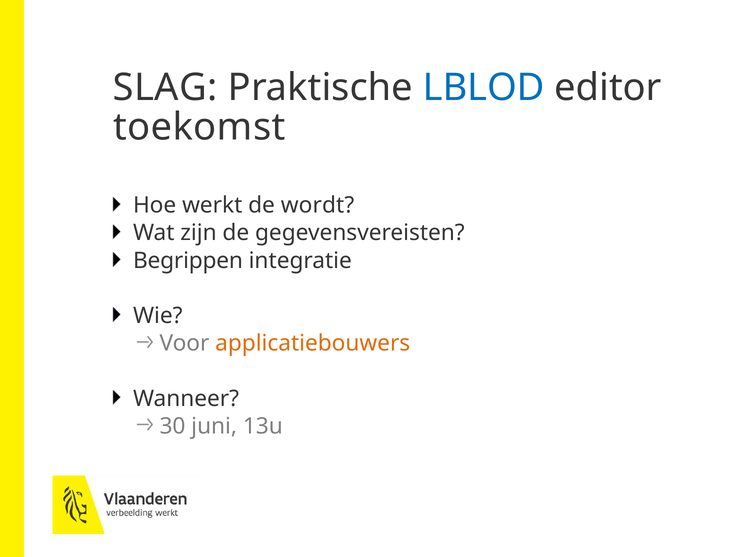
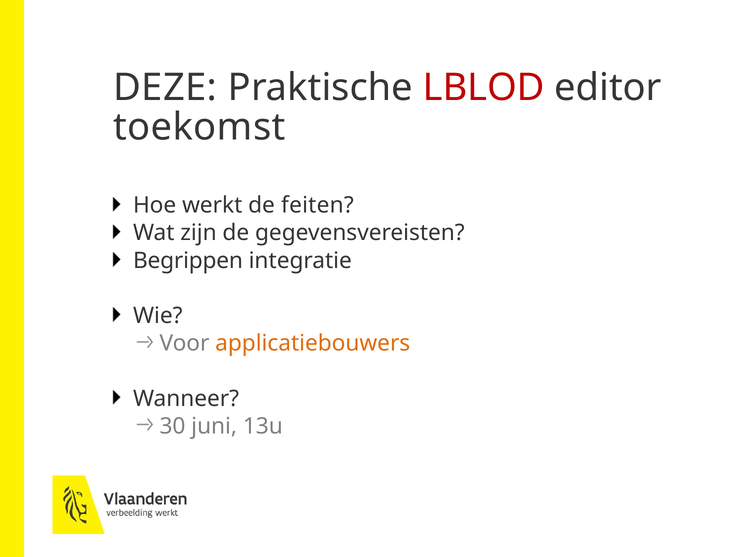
SLAG: SLAG -> DEZE
LBLOD colour: blue -> red
wordt: wordt -> feiten
